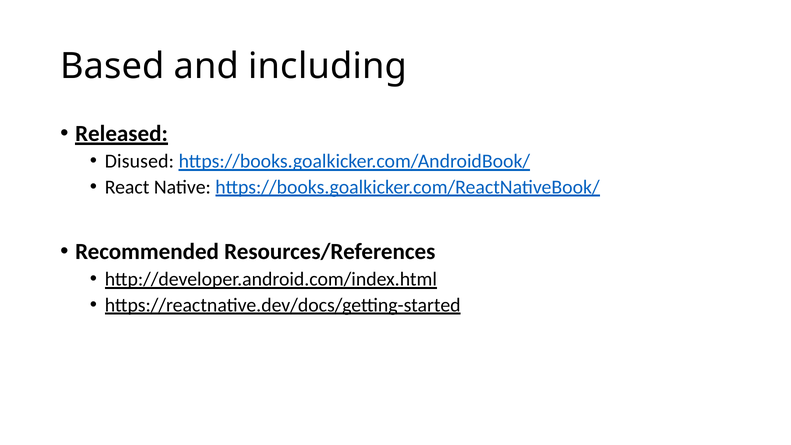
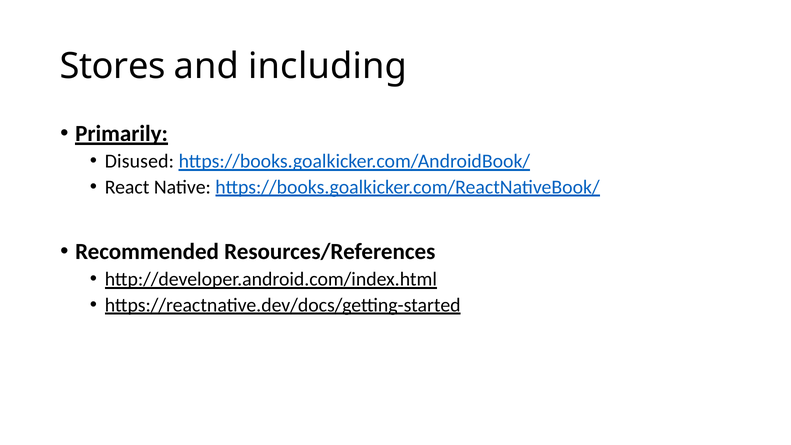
Based: Based -> Stores
Released: Released -> Primarily
